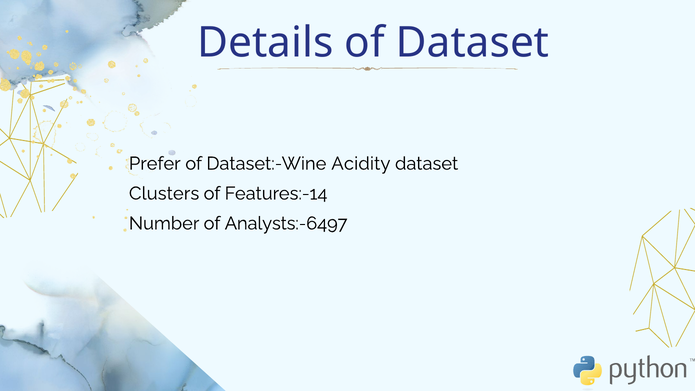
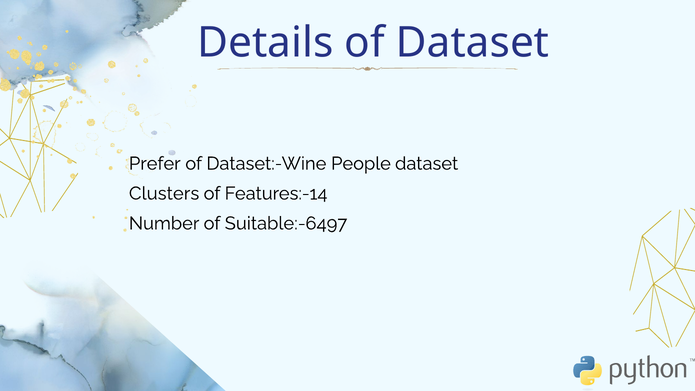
Acidity: Acidity -> People
Analysts:-6497: Analysts:-6497 -> Suitable:-6497
